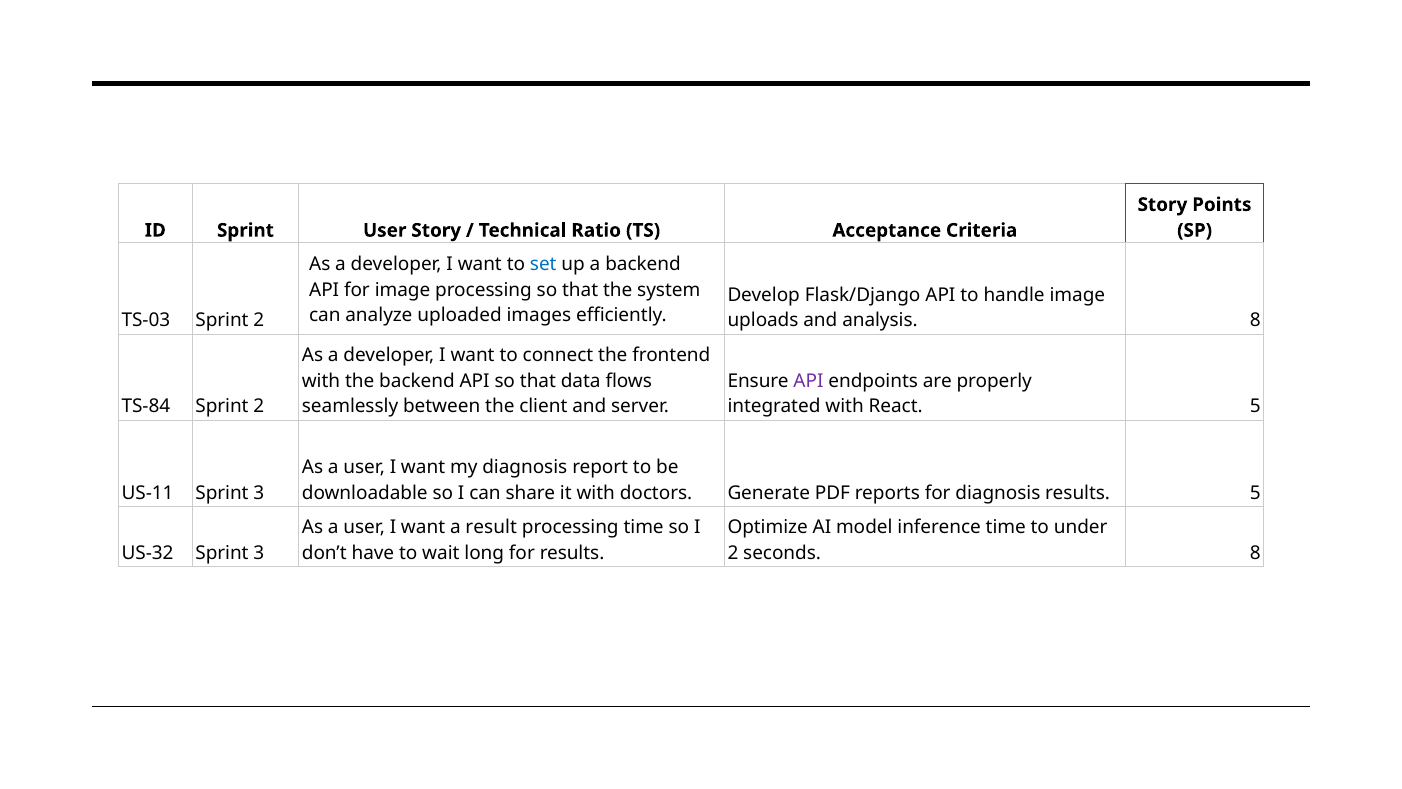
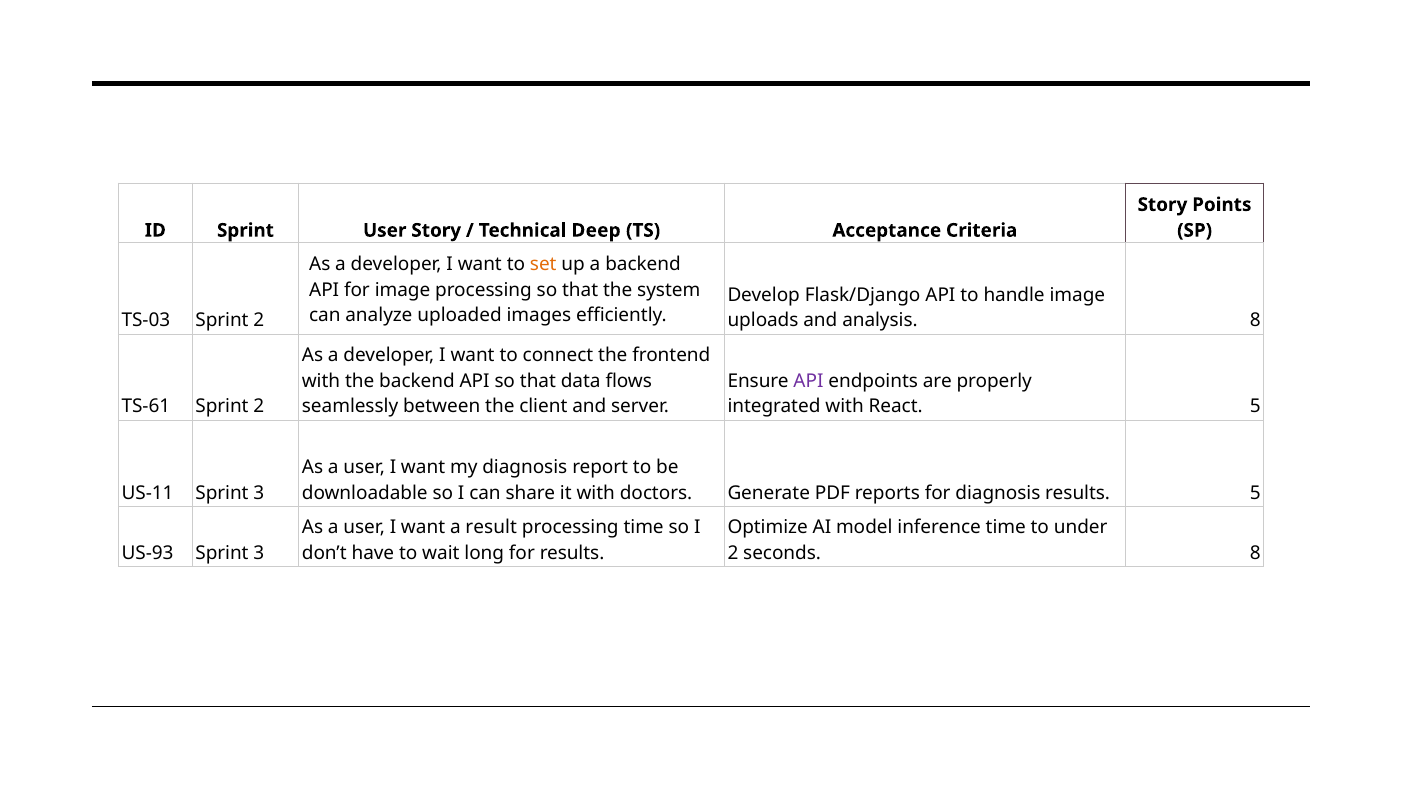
Ratio: Ratio -> Deep
set colour: blue -> orange
TS-84: TS-84 -> TS-61
US-32: US-32 -> US-93
